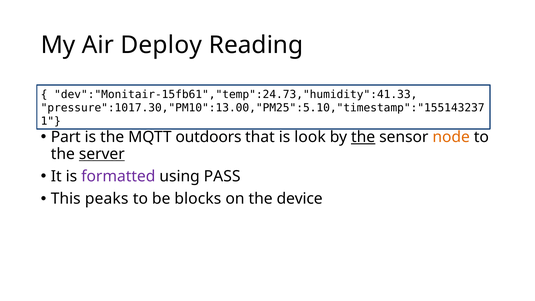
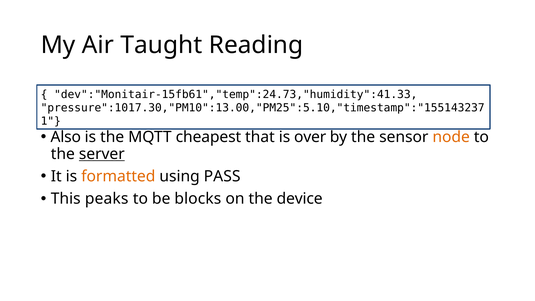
Deploy: Deploy -> Taught
Part: Part -> Also
outdoors: outdoors -> cheapest
look: look -> over
the at (363, 137) underline: present -> none
formatted colour: purple -> orange
